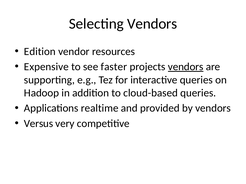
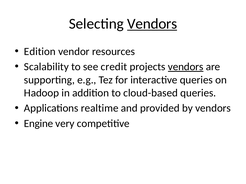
Vendors at (152, 24) underline: none -> present
Expensive: Expensive -> Scalability
faster: faster -> credit
Versus: Versus -> Engine
